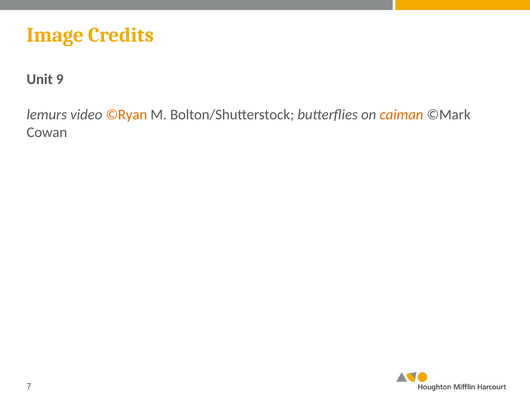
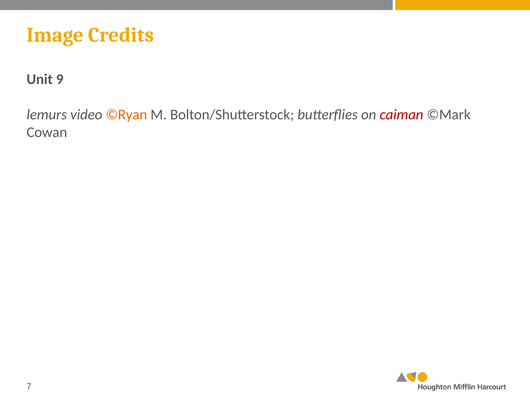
caiman colour: orange -> red
